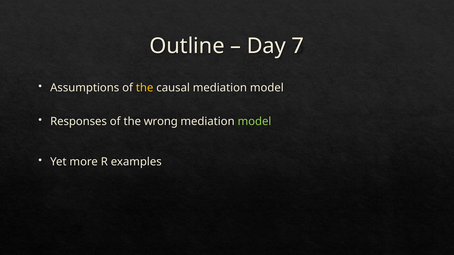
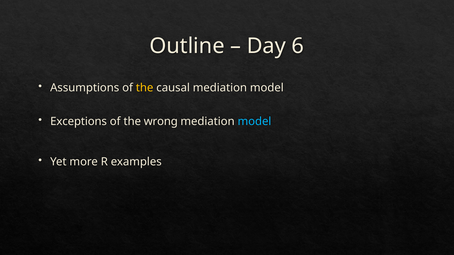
7: 7 -> 6
Responses: Responses -> Exceptions
model at (254, 122) colour: light green -> light blue
